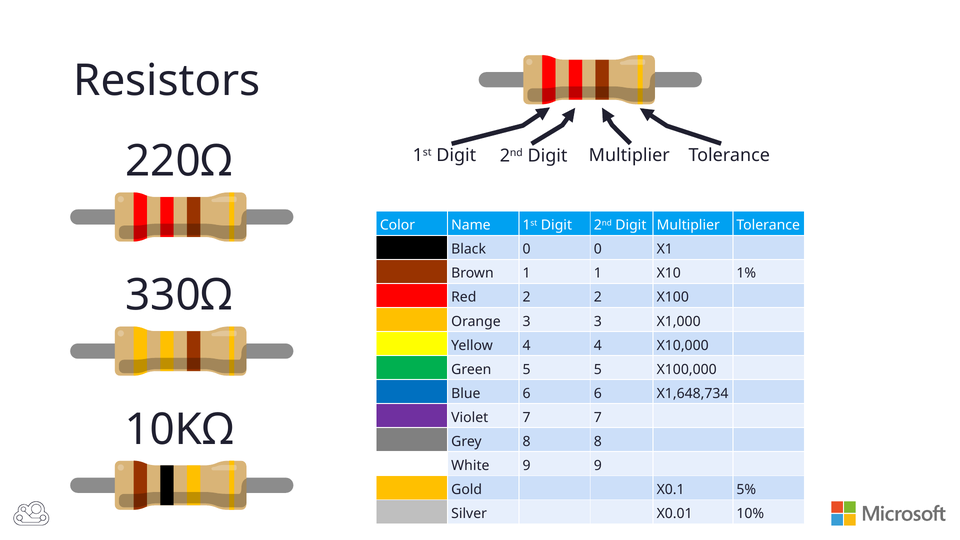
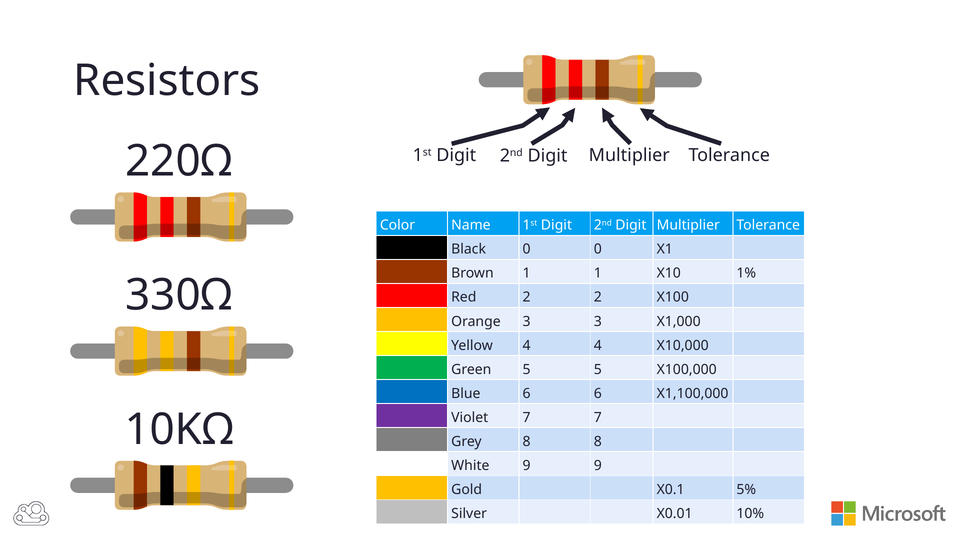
X1,648,734: X1,648,734 -> X1,100,000
